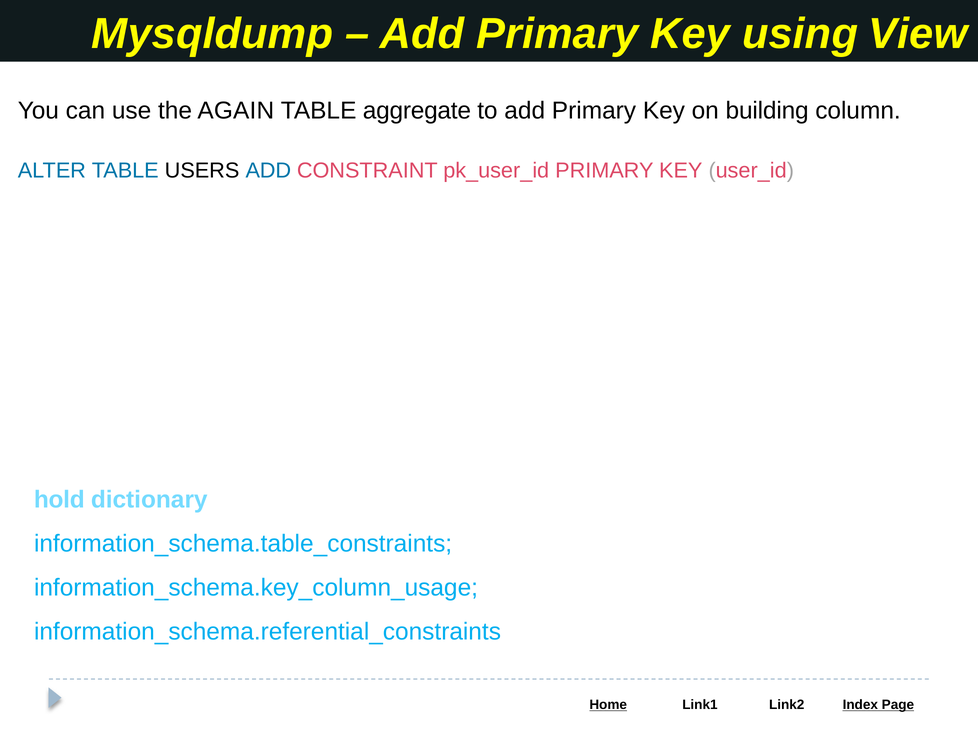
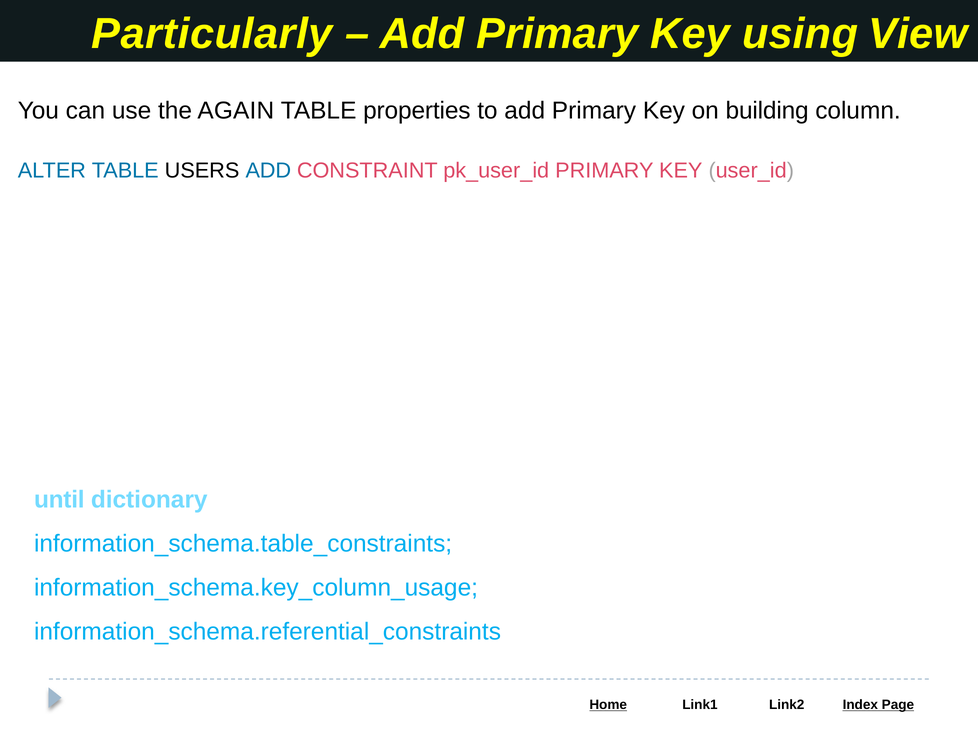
Mysqldump: Mysqldump -> Particularly
aggregate: aggregate -> properties
hold: hold -> until
